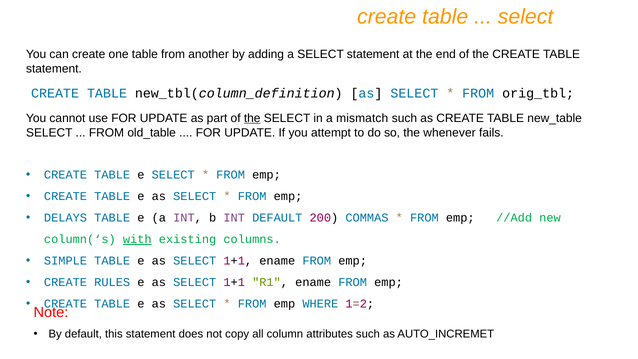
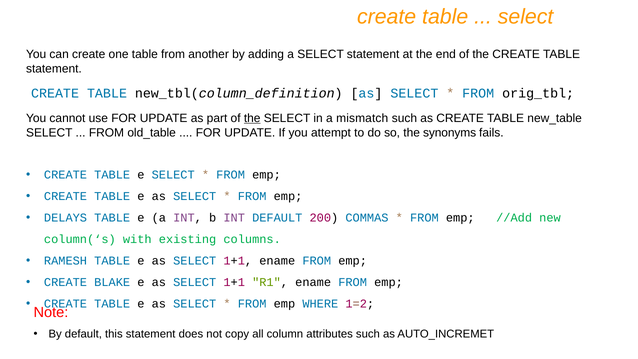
whenever: whenever -> synonyms
with underline: present -> none
SIMPLE: SIMPLE -> RAMESH
RULES: RULES -> BLAKE
